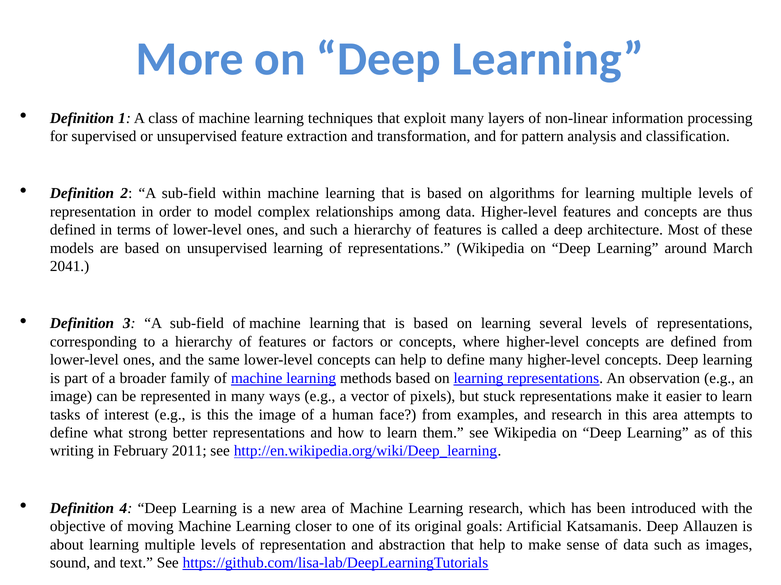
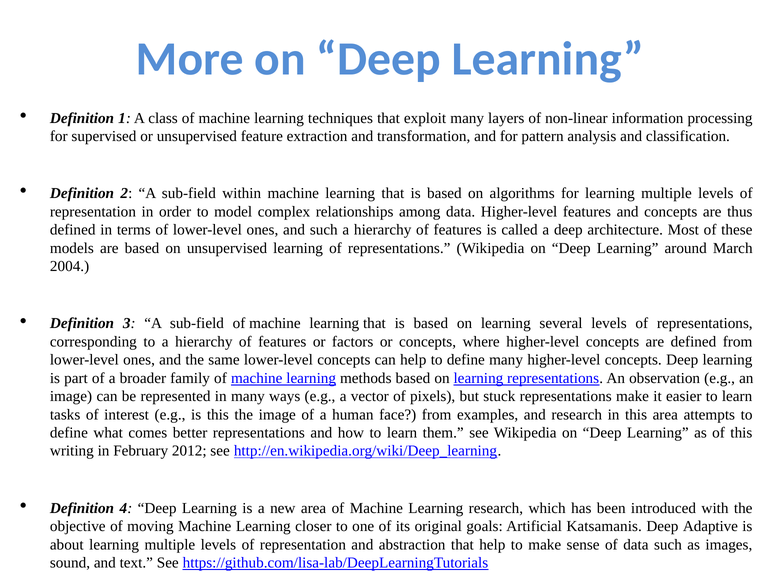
2041: 2041 -> 2004
strong: strong -> comes
2011: 2011 -> 2012
Allauzen: Allauzen -> Adaptive
